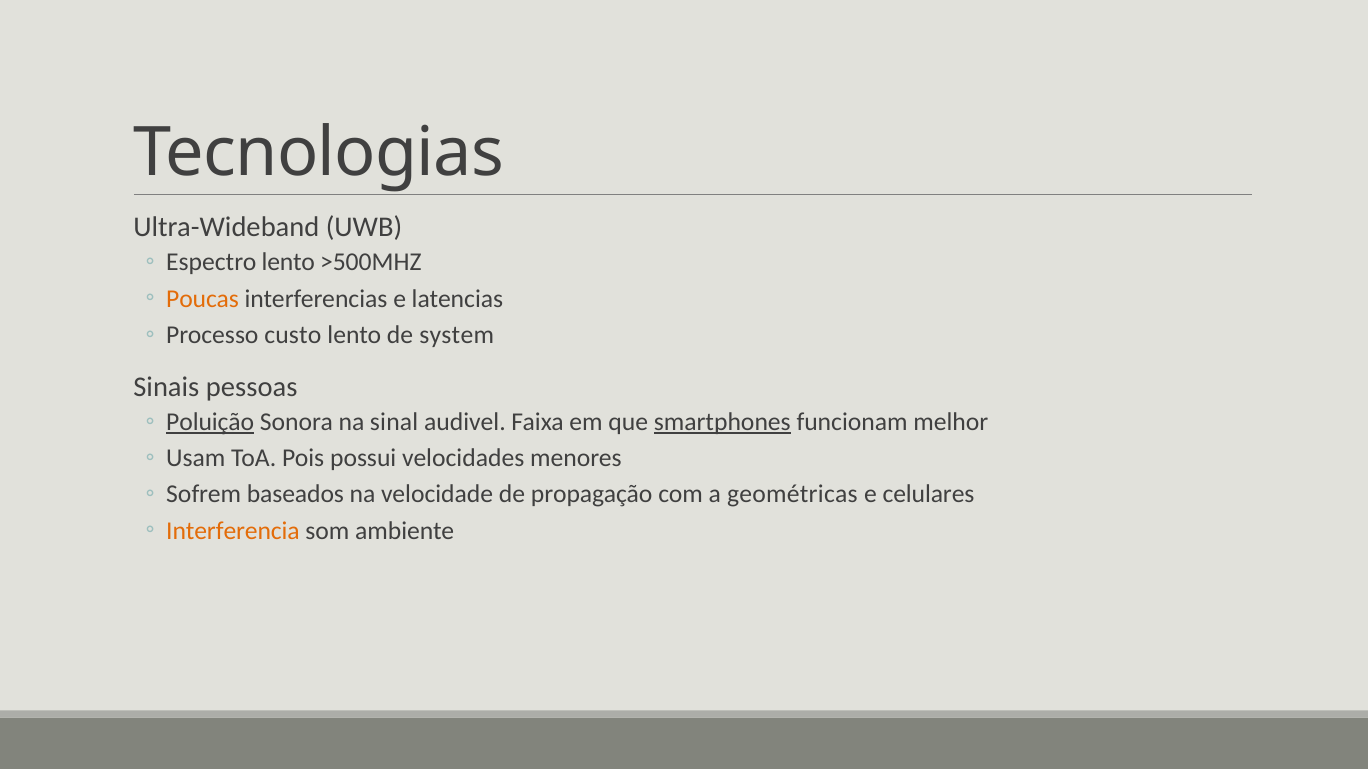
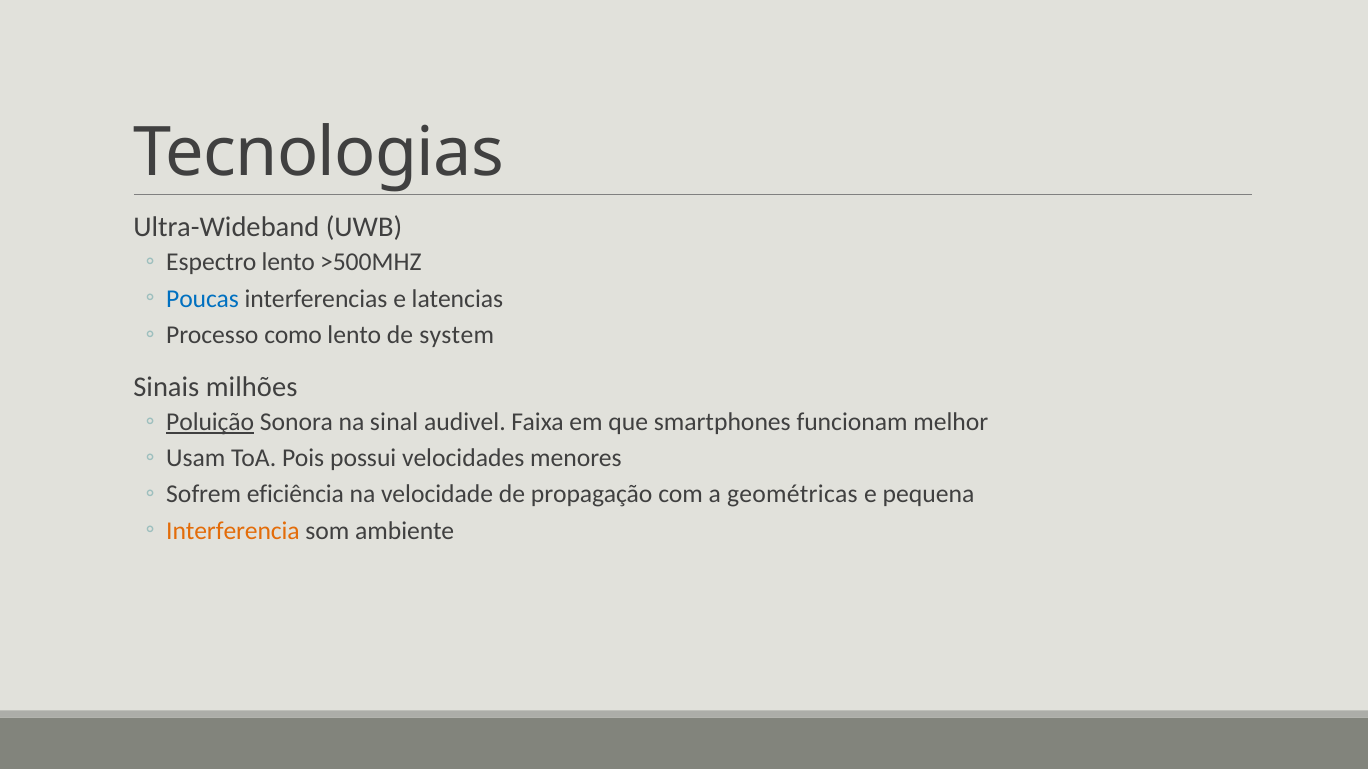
Poucas colour: orange -> blue
custo: custo -> como
pessoas: pessoas -> milhões
smartphones underline: present -> none
baseados: baseados -> eficiência
celulares: celulares -> pequena
